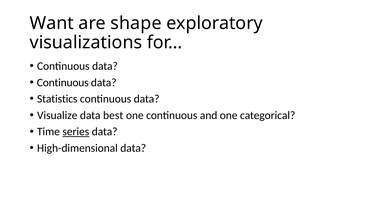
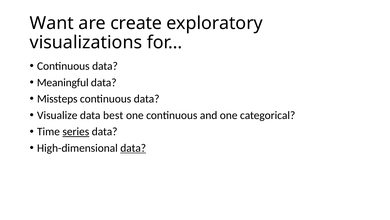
shape: shape -> create
Continuous at (63, 82): Continuous -> Meaningful
Statistics: Statistics -> Missteps
data at (133, 148) underline: none -> present
